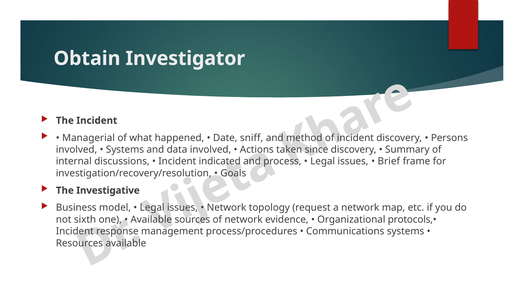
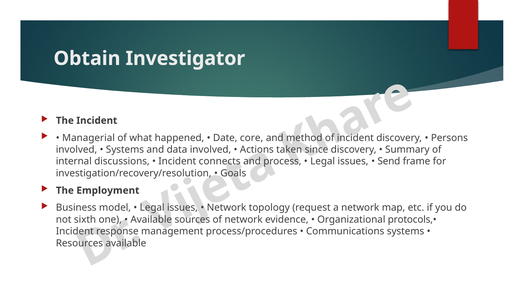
sniff: sniff -> core
indicated: indicated -> connects
Brief: Brief -> Send
Investigative: Investigative -> Employment
